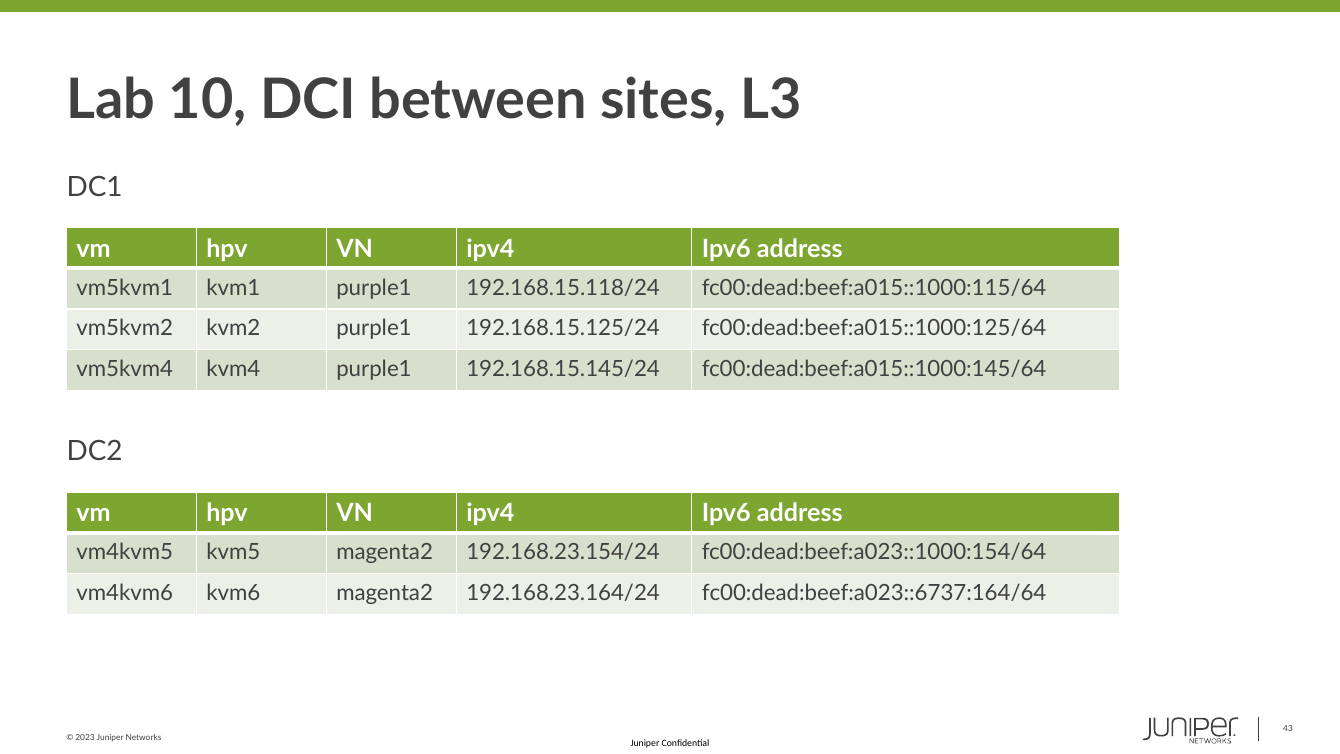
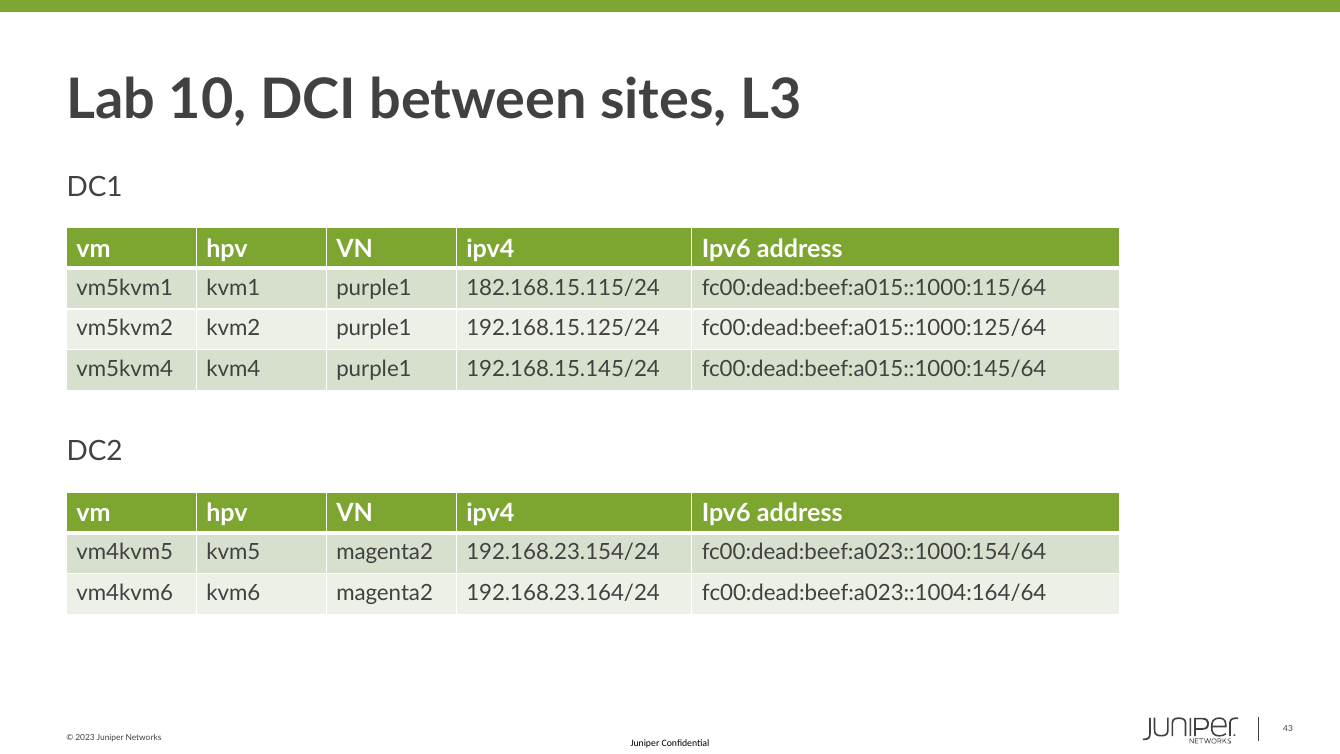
192.168.15.118/24: 192.168.15.118/24 -> 182.168.15.115/24
fc00:dead:beef:a023::6737:164/64: fc00:dead:beef:a023::6737:164/64 -> fc00:dead:beef:a023::1004:164/64
